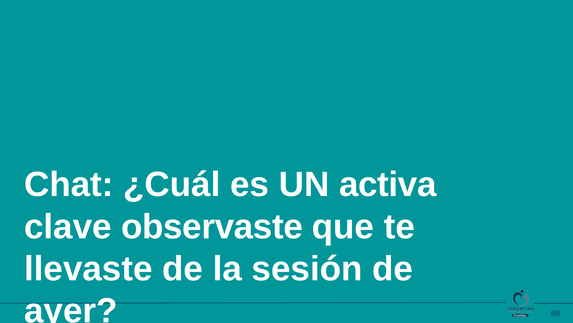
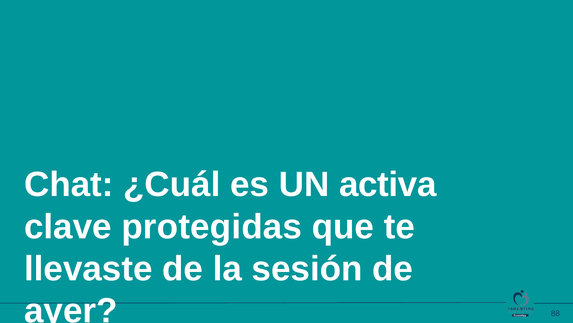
observaste: observaste -> protegidas
